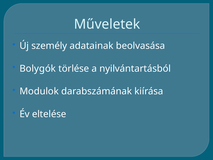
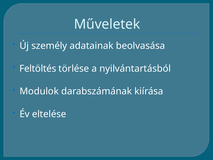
Bolygók: Bolygók -> Feltöltés
